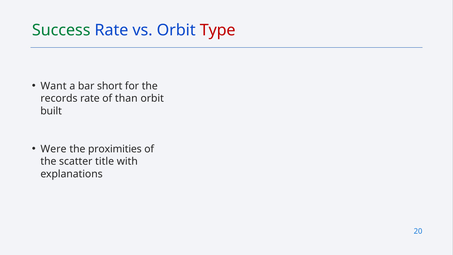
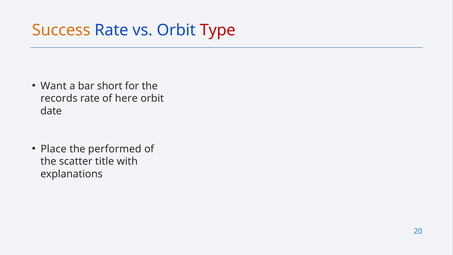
Success colour: green -> orange
than: than -> here
built: built -> date
Were: Were -> Place
proximities: proximities -> performed
